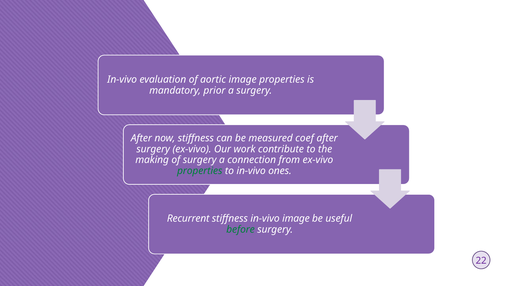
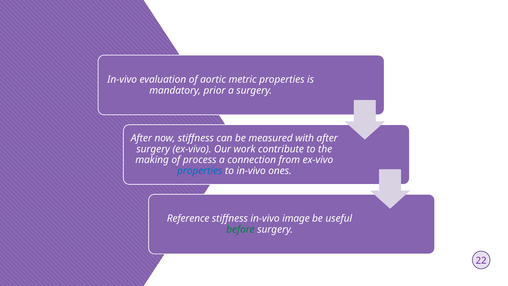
aortic image: image -> metric
coef: coef -> with
of surgery: surgery -> process
properties at (200, 171) colour: green -> blue
Recurrent: Recurrent -> Reference
